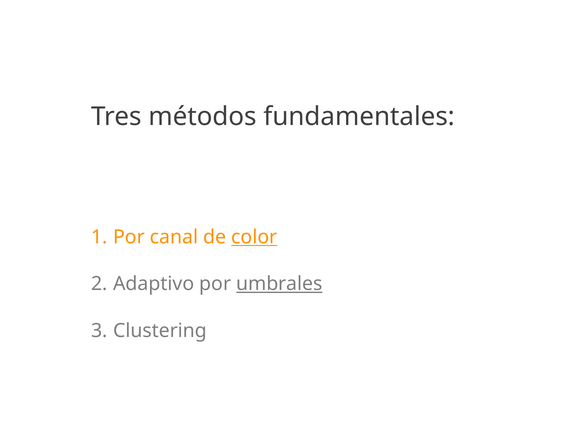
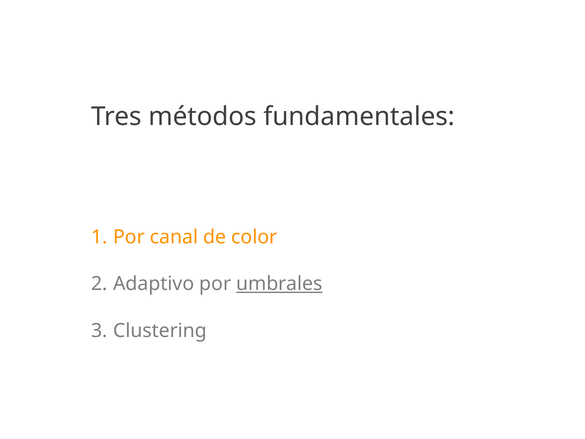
color underline: present -> none
